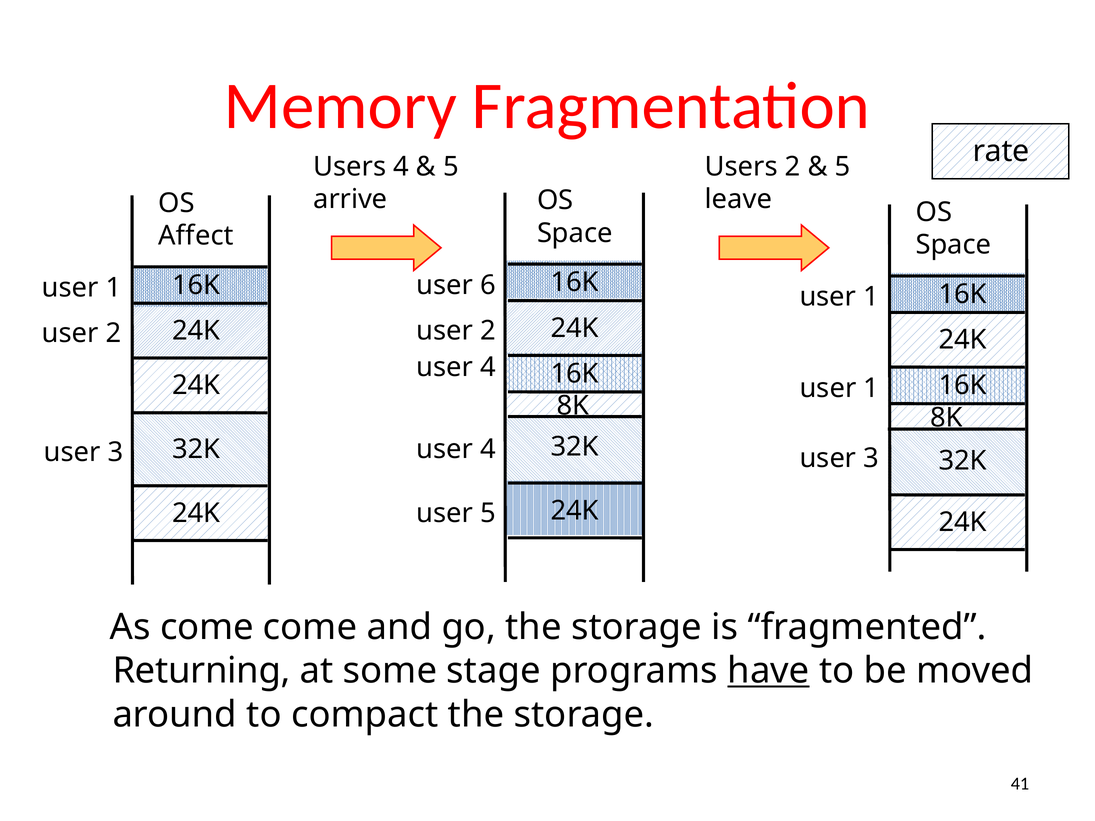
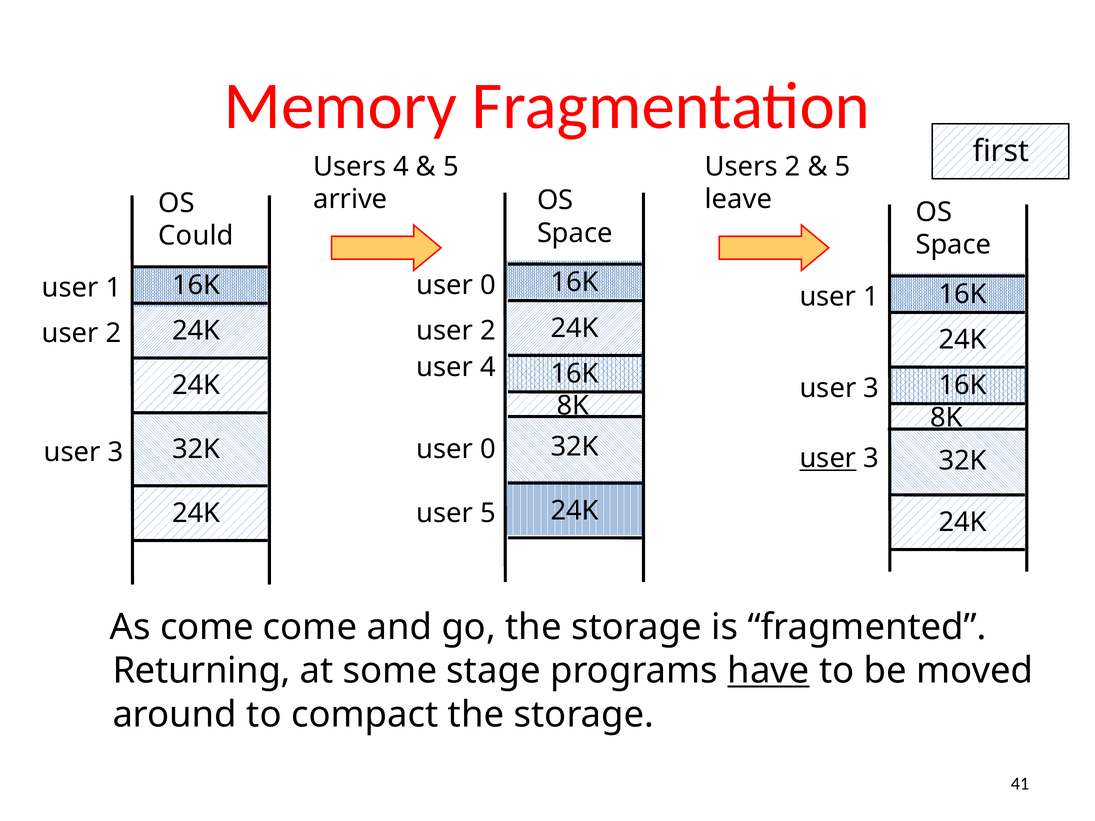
rate: rate -> first
Affect: Affect -> Could
6 at (488, 285): 6 -> 0
1 at (871, 388): 1 -> 3
4 at (488, 449): 4 -> 0
user at (828, 459) underline: none -> present
